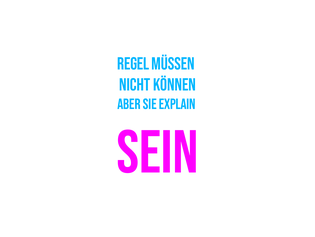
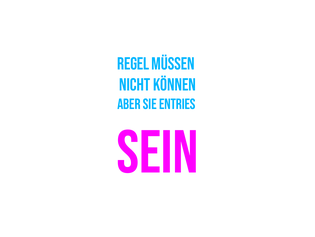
explain: explain -> entries
